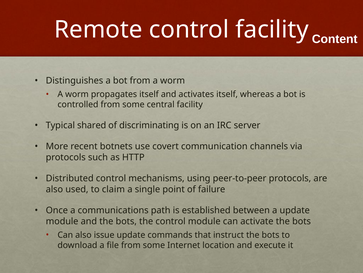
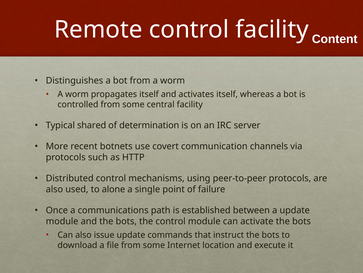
discriminating: discriminating -> determination
claim: claim -> alone
